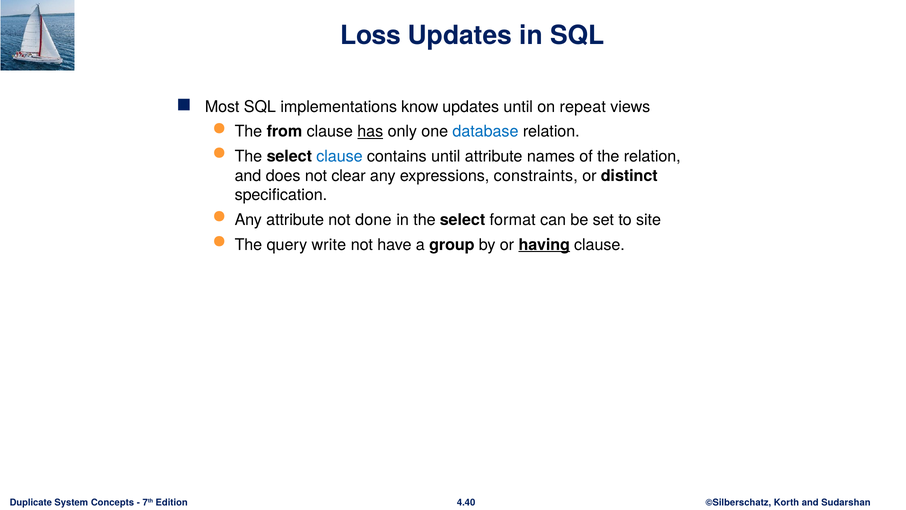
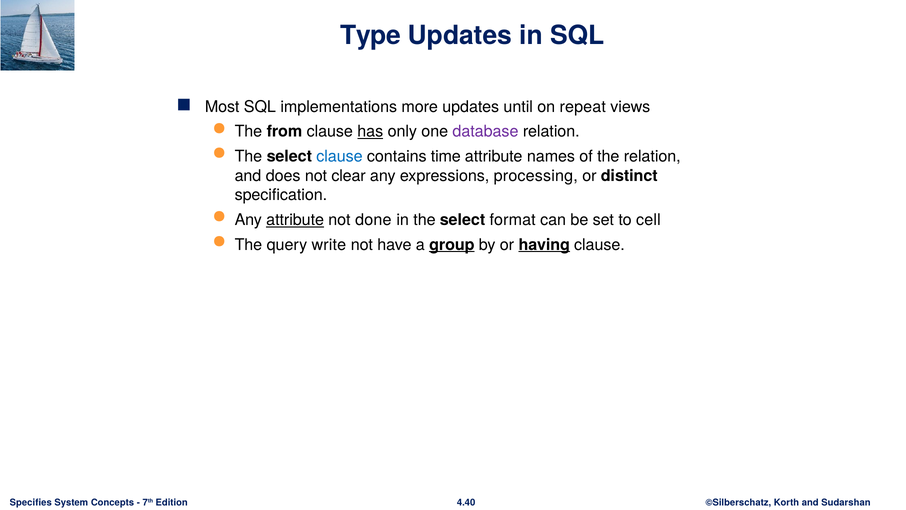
Loss: Loss -> Type
know: know -> more
database colour: blue -> purple
contains until: until -> time
constraints: constraints -> processing
attribute at (295, 220) underline: none -> present
site: site -> cell
group underline: none -> present
Duplicate: Duplicate -> Specifies
